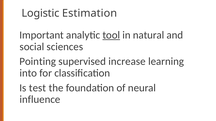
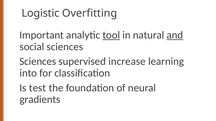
Estimation: Estimation -> Overfitting
and underline: none -> present
Pointing at (38, 62): Pointing -> Sciences
influence: influence -> gradients
